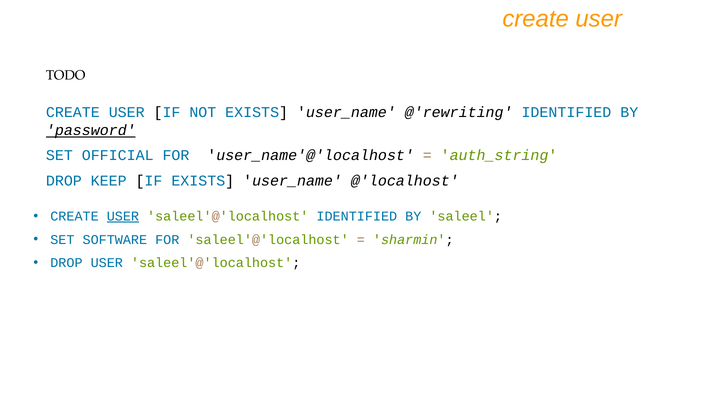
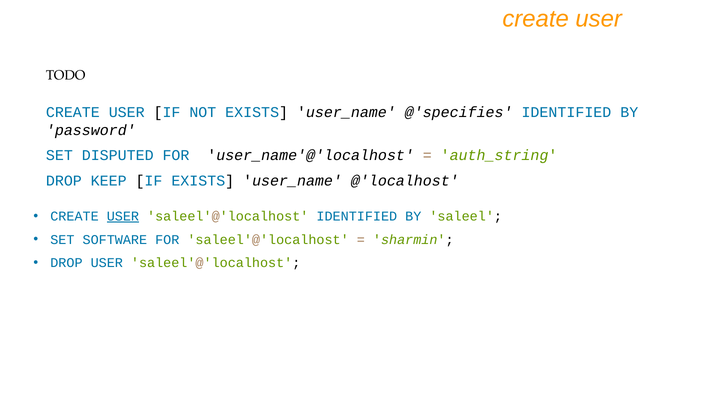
@'rewriting: @'rewriting -> @'specifies
password underline: present -> none
OFFICIAL: OFFICIAL -> DISPUTED
